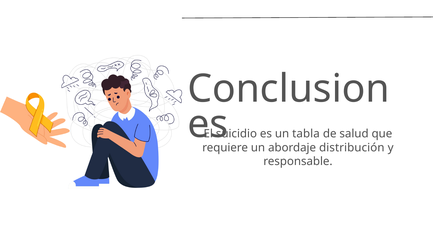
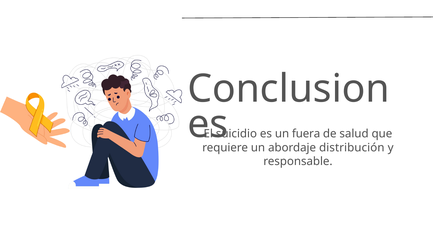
tabla: tabla -> fuera
